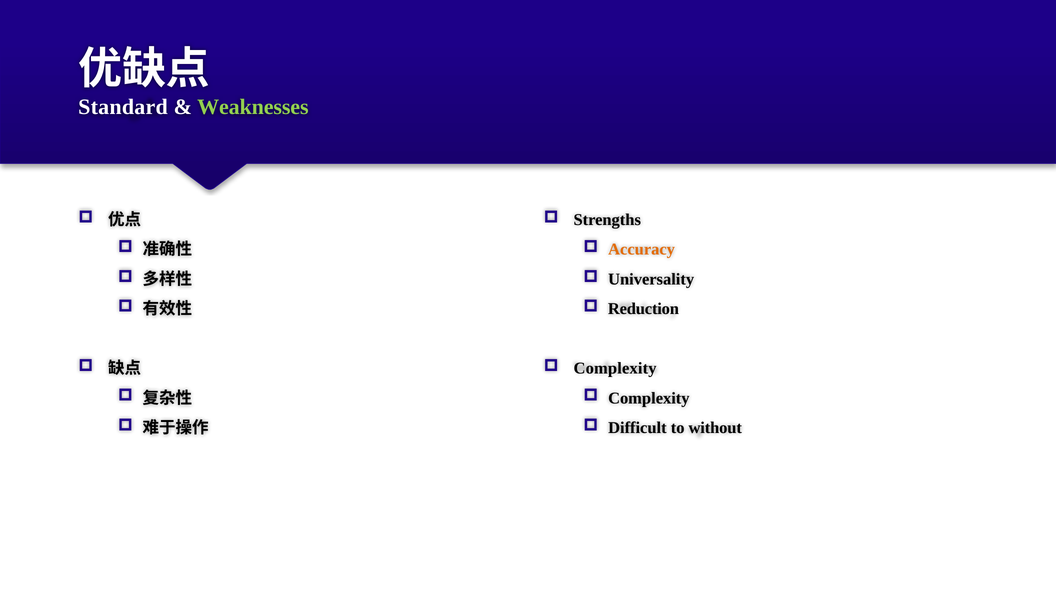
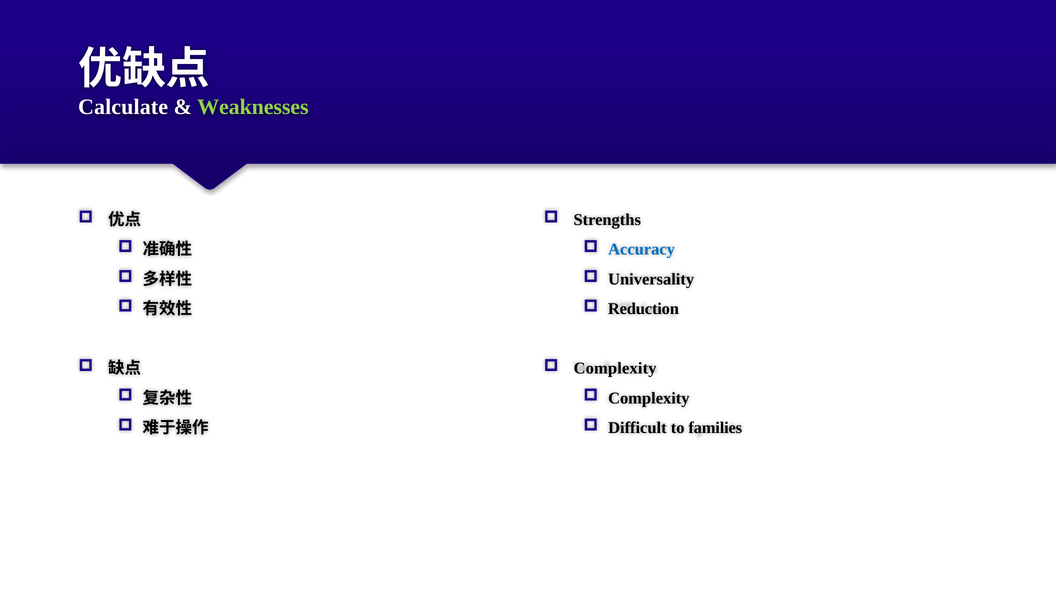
Standard: Standard -> Calculate
Accuracy colour: orange -> blue
without: without -> families
